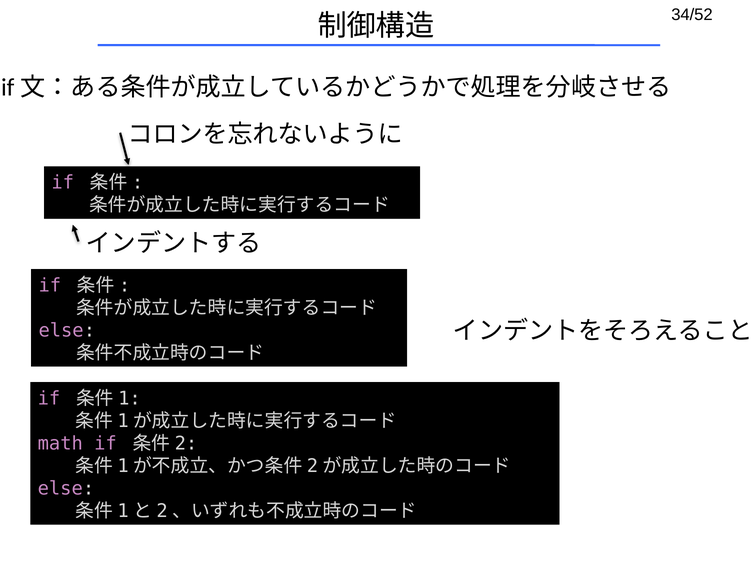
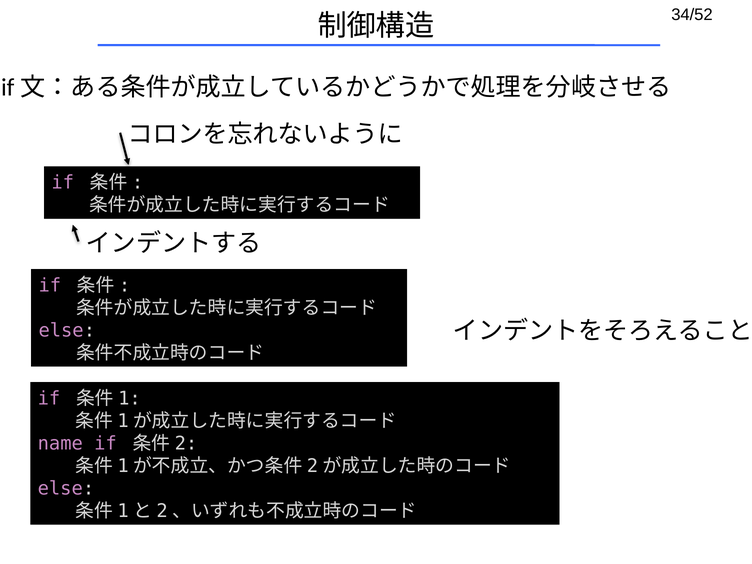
math: math -> name
